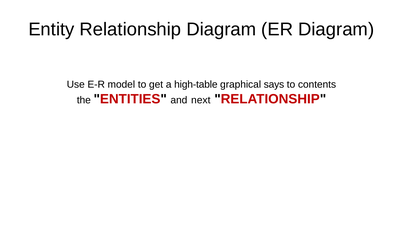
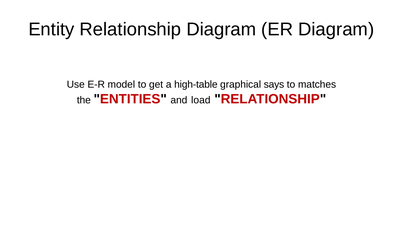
contents: contents -> matches
next: next -> load
